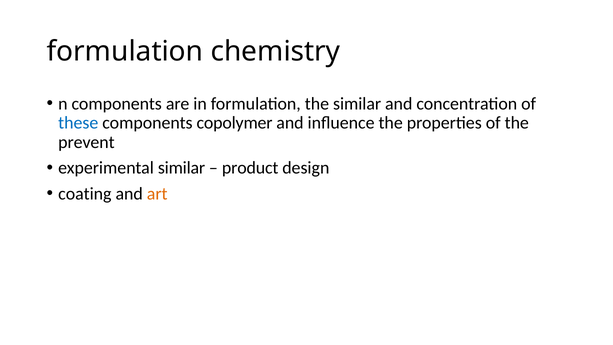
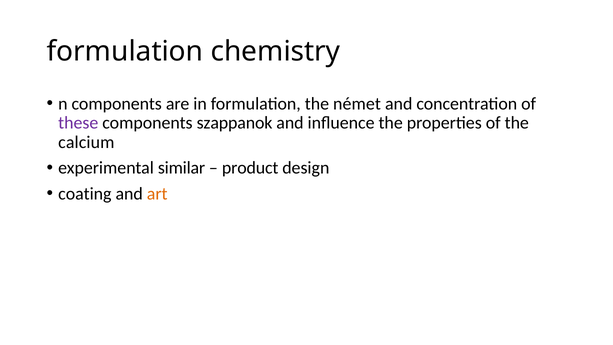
the similar: similar -> német
these colour: blue -> purple
copolymer: copolymer -> szappanok
prevent: prevent -> calcium
